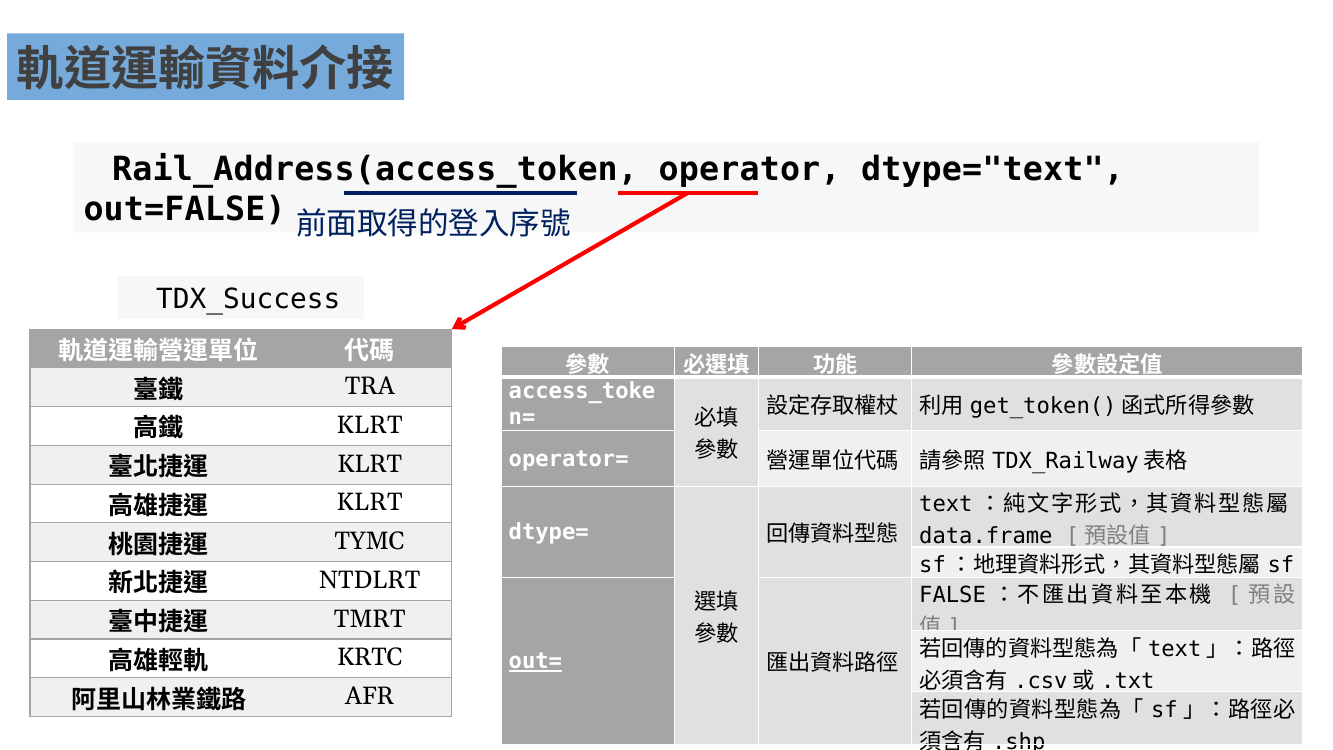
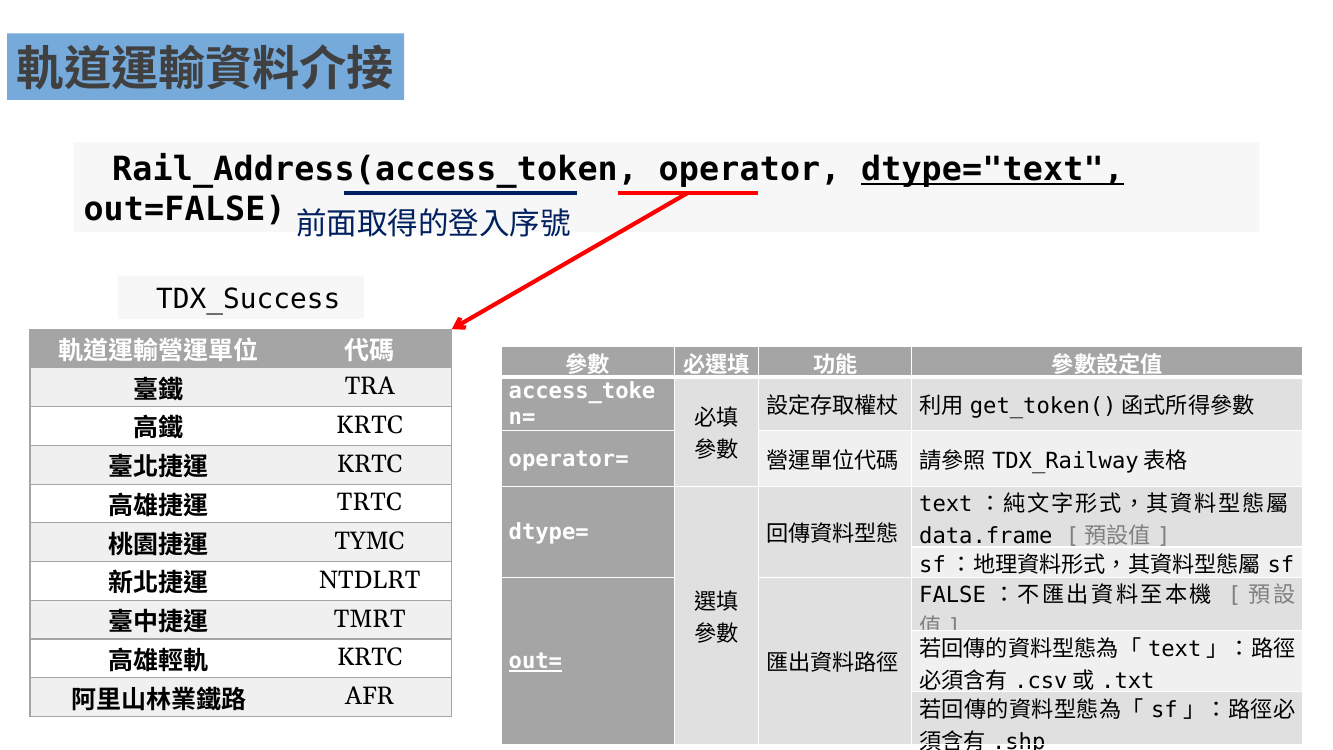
dtype="text underline: none -> present
KLRT at (370, 425): KLRT -> KRTC
KLRT at (370, 464): KLRT -> KRTC
KLRT at (370, 502): KLRT -> TRTC
